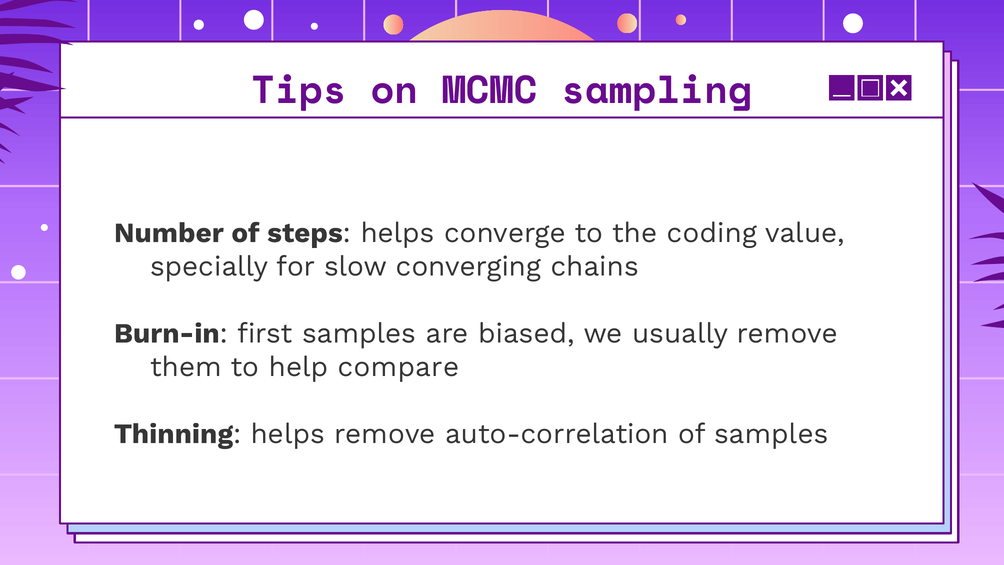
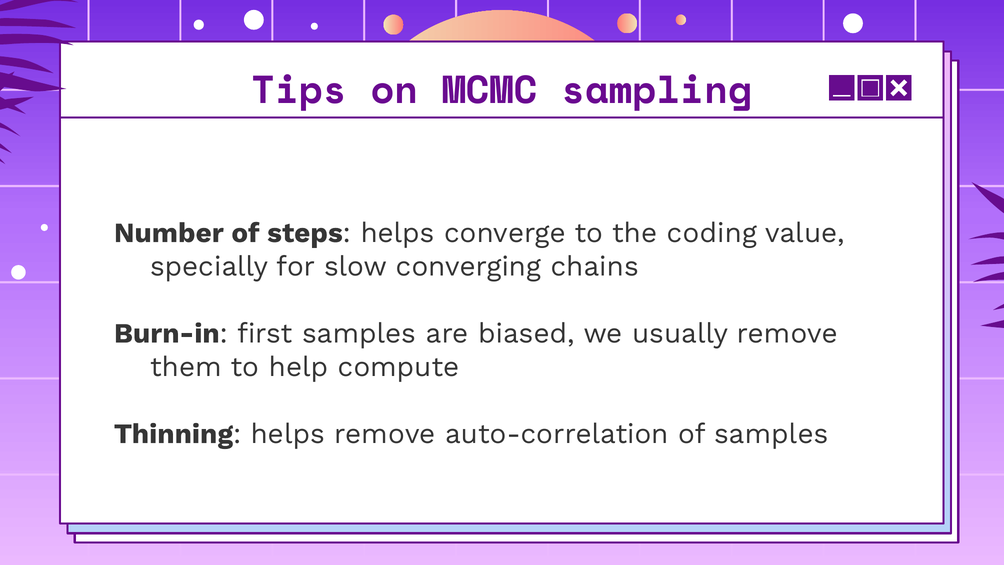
compare: compare -> compute
